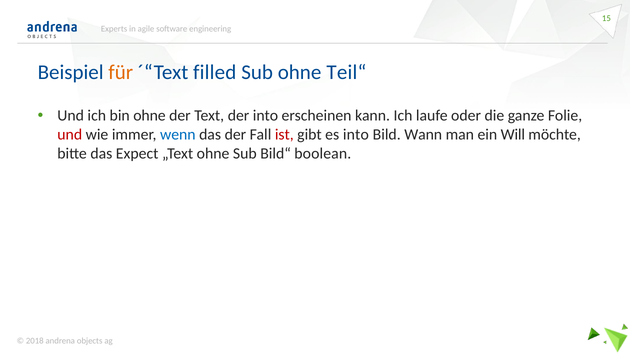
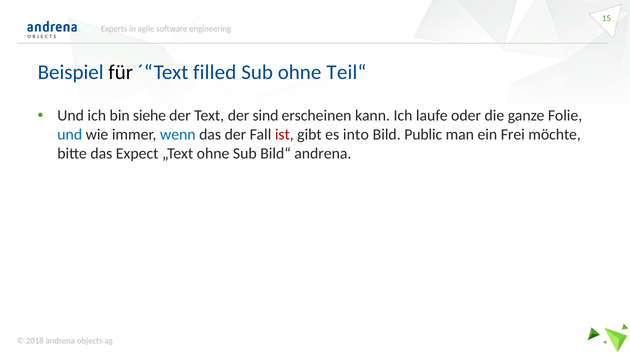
für colour: orange -> black
bin ohne: ohne -> siehe
der into: into -> sind
und at (70, 135) colour: red -> blue
Wann: Wann -> Public
Will: Will -> Frei
Bild“ boolean: boolean -> andrena
